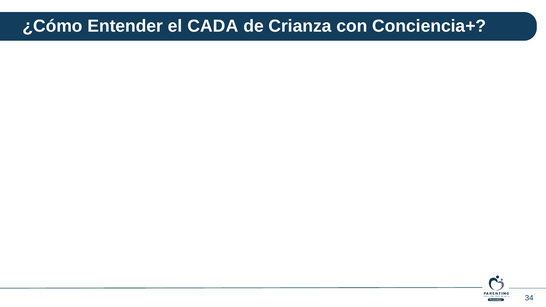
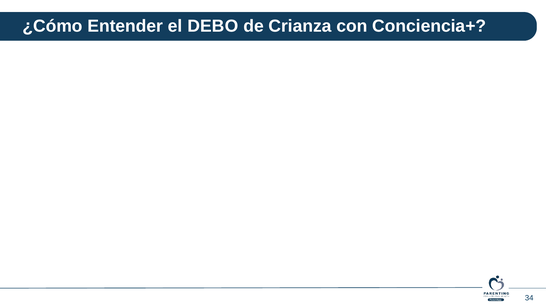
CADA: CADA -> DEBO
